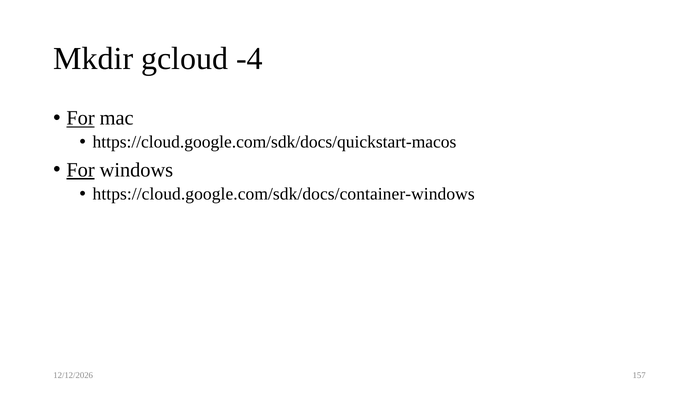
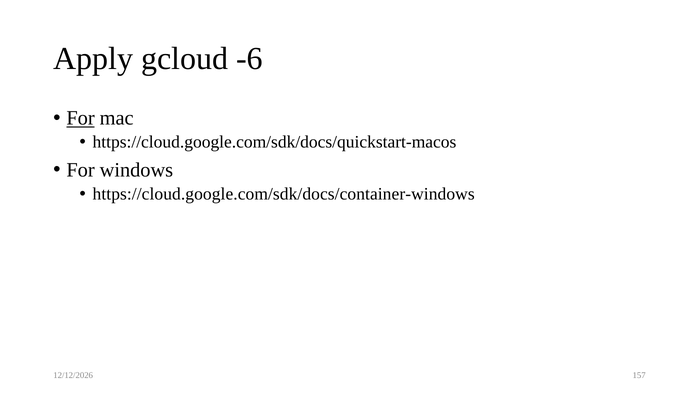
Mkdir: Mkdir -> Apply
-4: -4 -> -6
For at (81, 170) underline: present -> none
